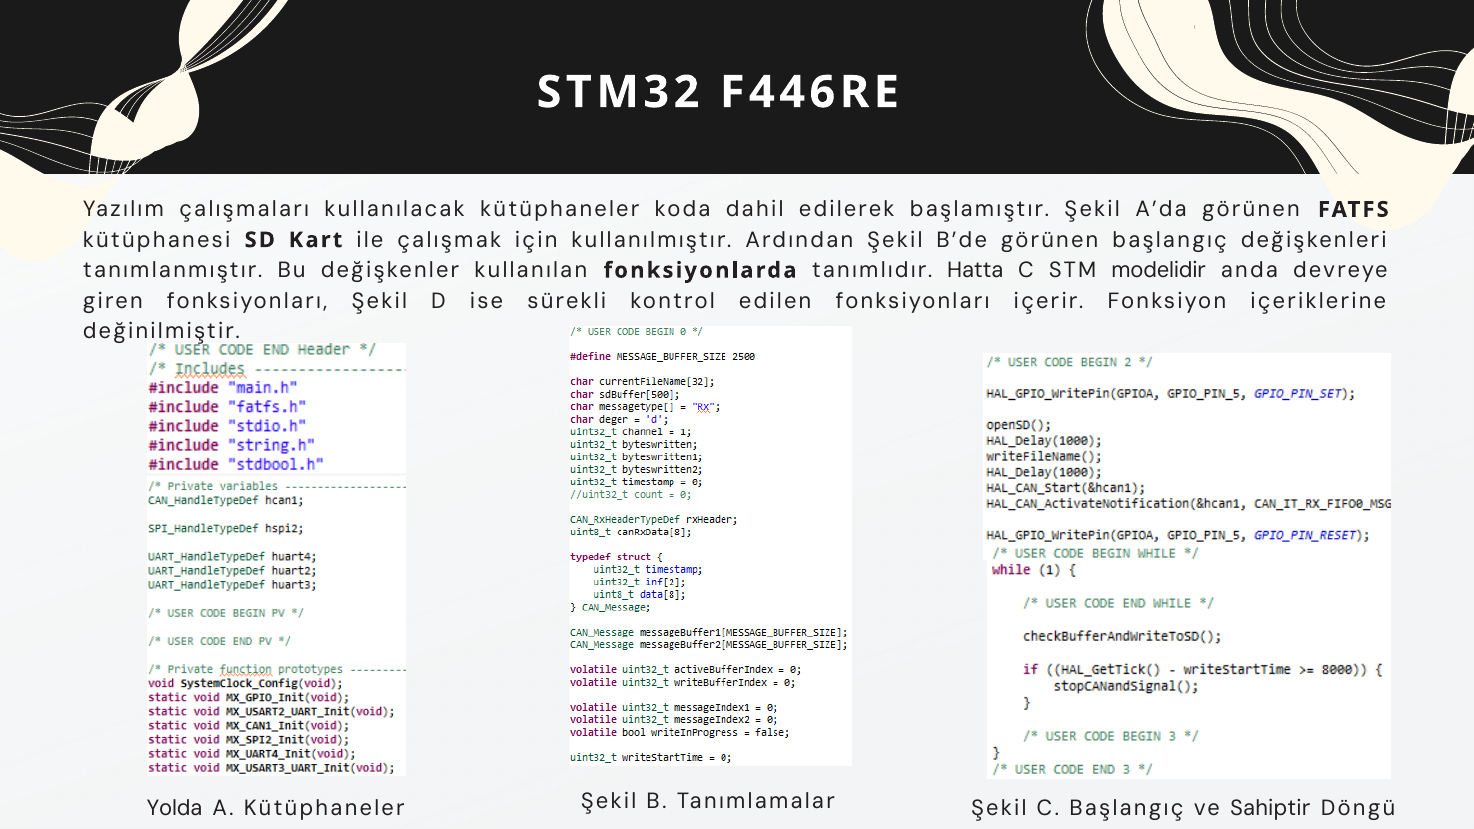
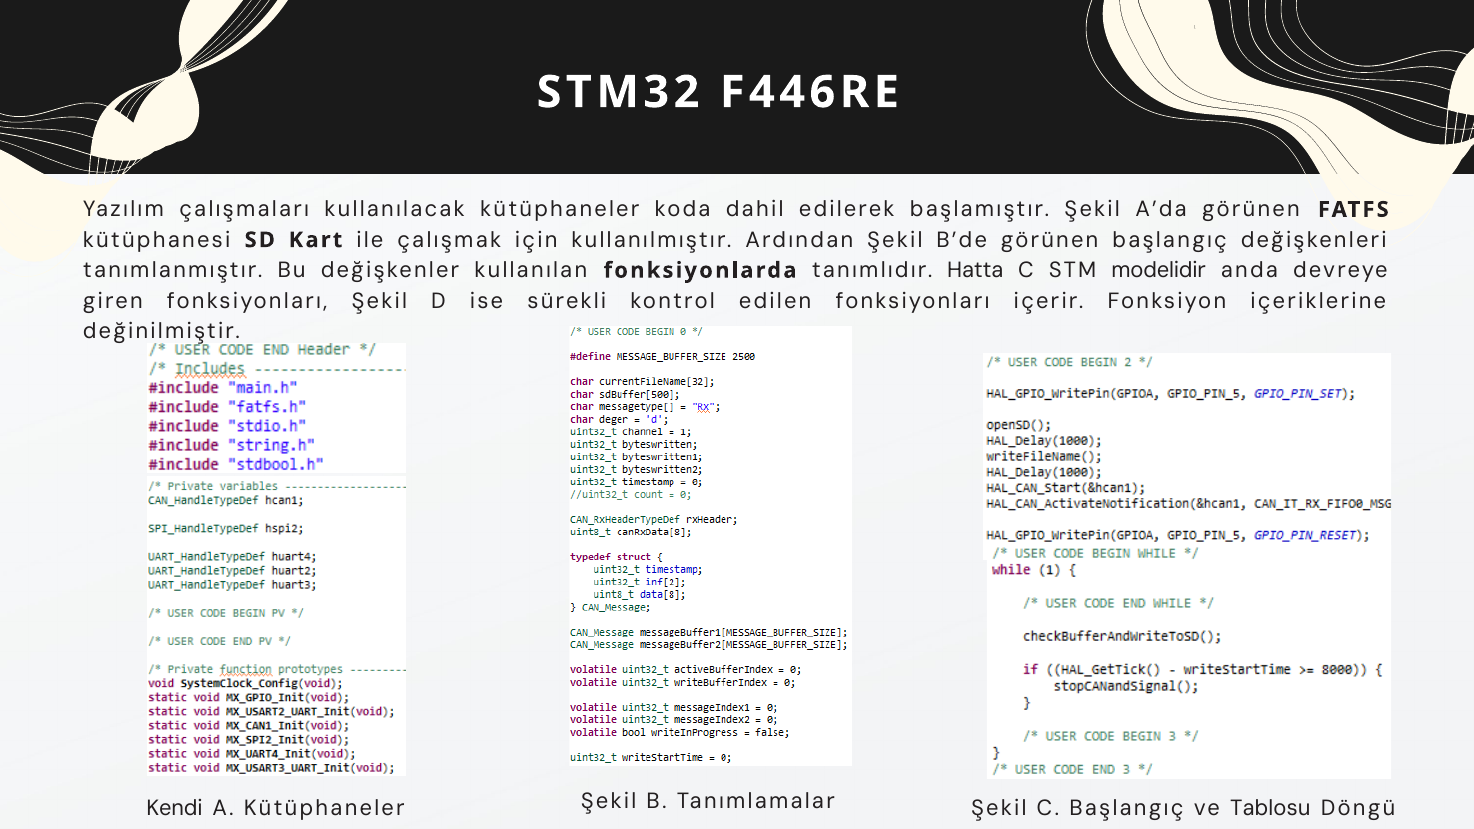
Yolda: Yolda -> Kendi
Sahiptir: Sahiptir -> Tablosu
